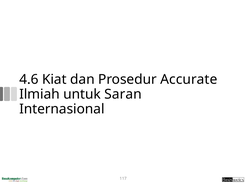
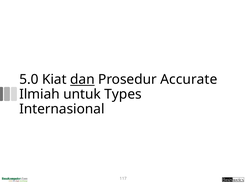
4.6: 4.6 -> 5.0
dan underline: none -> present
Saran: Saran -> Types
